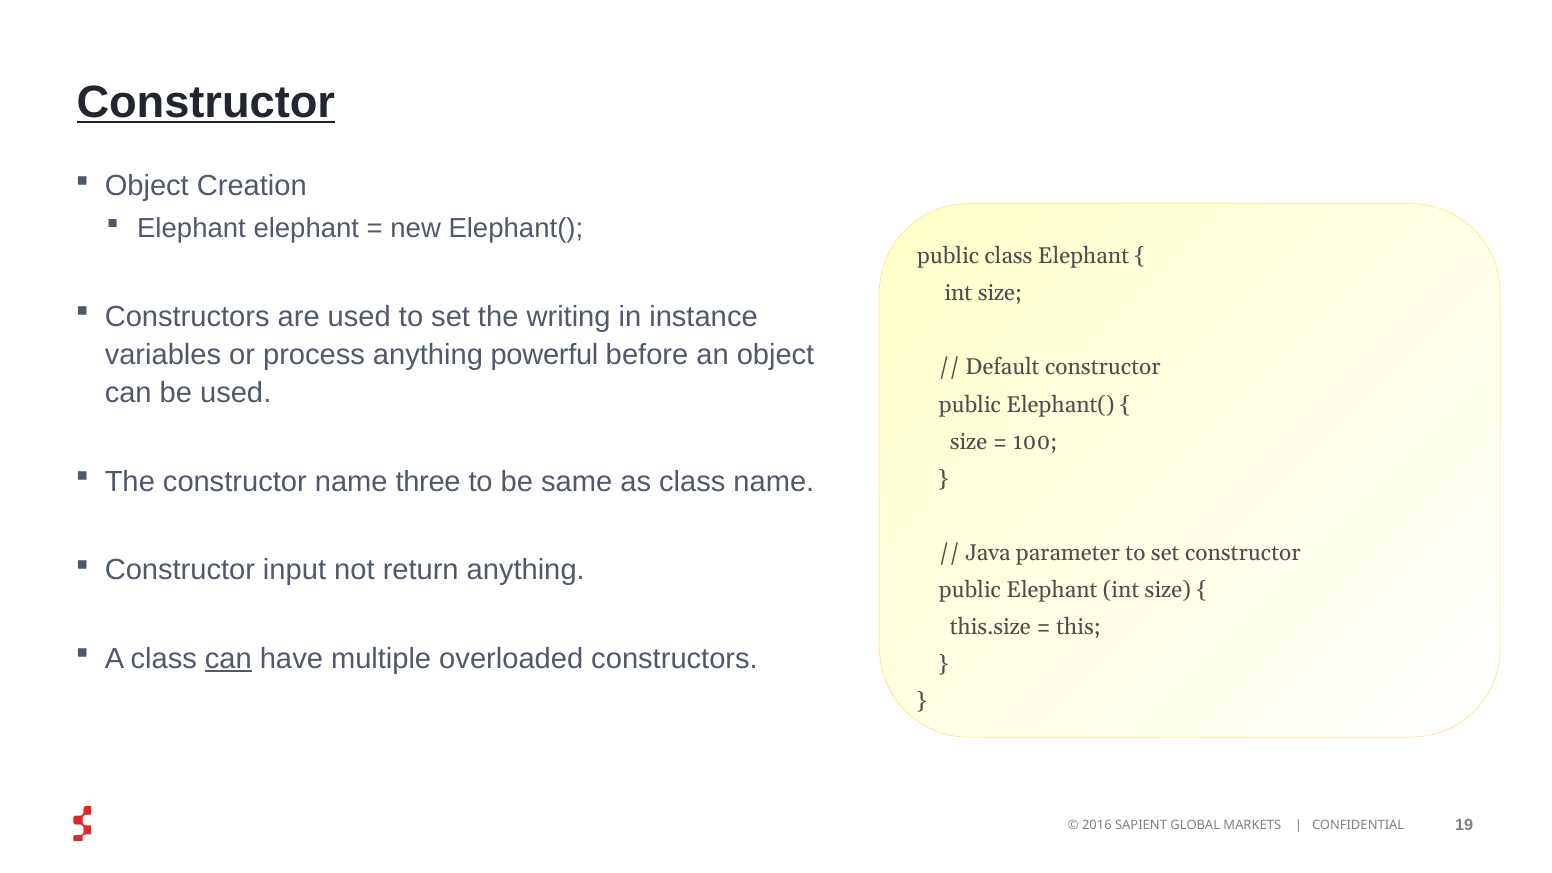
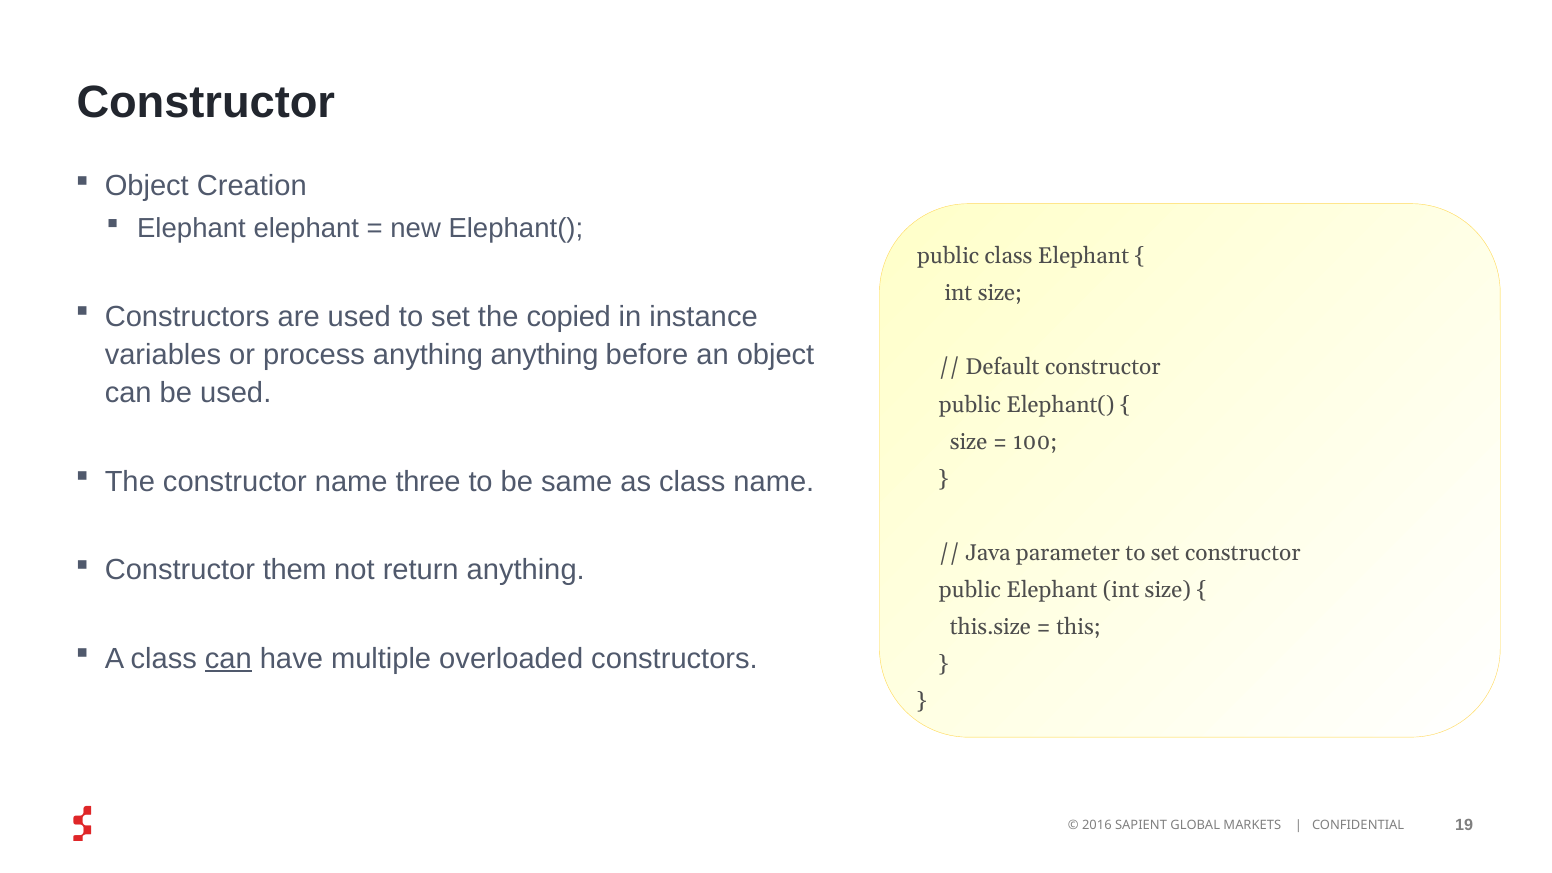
Constructor at (206, 103) underline: present -> none
writing: writing -> copied
anything powerful: powerful -> anything
input: input -> them
